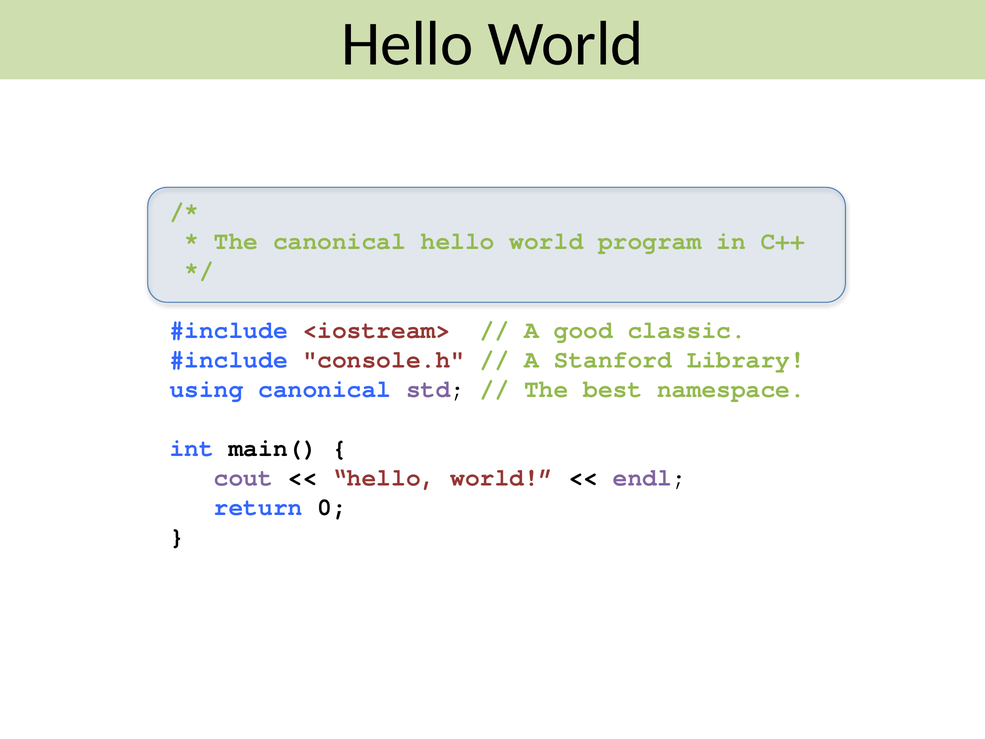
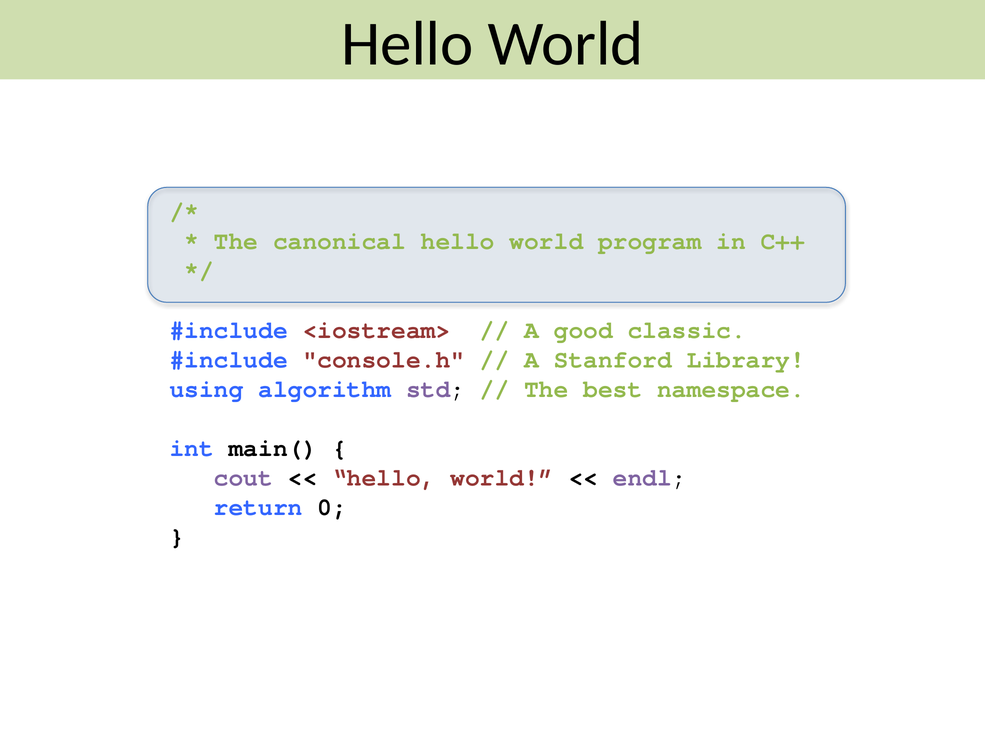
using canonical: canonical -> algorithm
